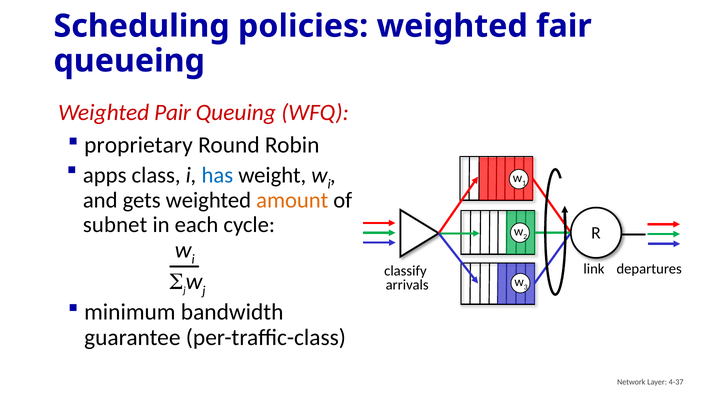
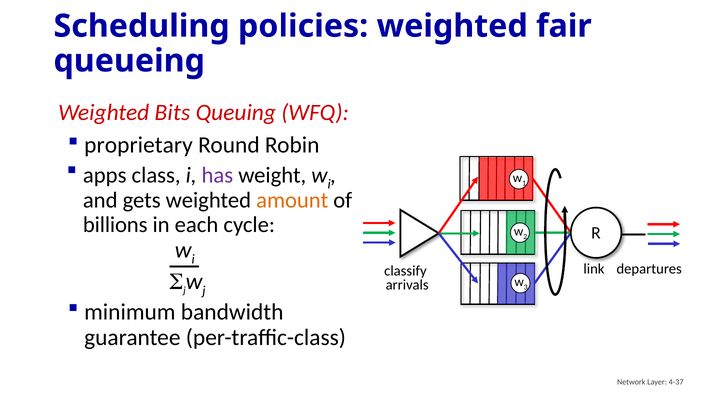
Pair: Pair -> Bits
has colour: blue -> purple
subnet: subnet -> billions
